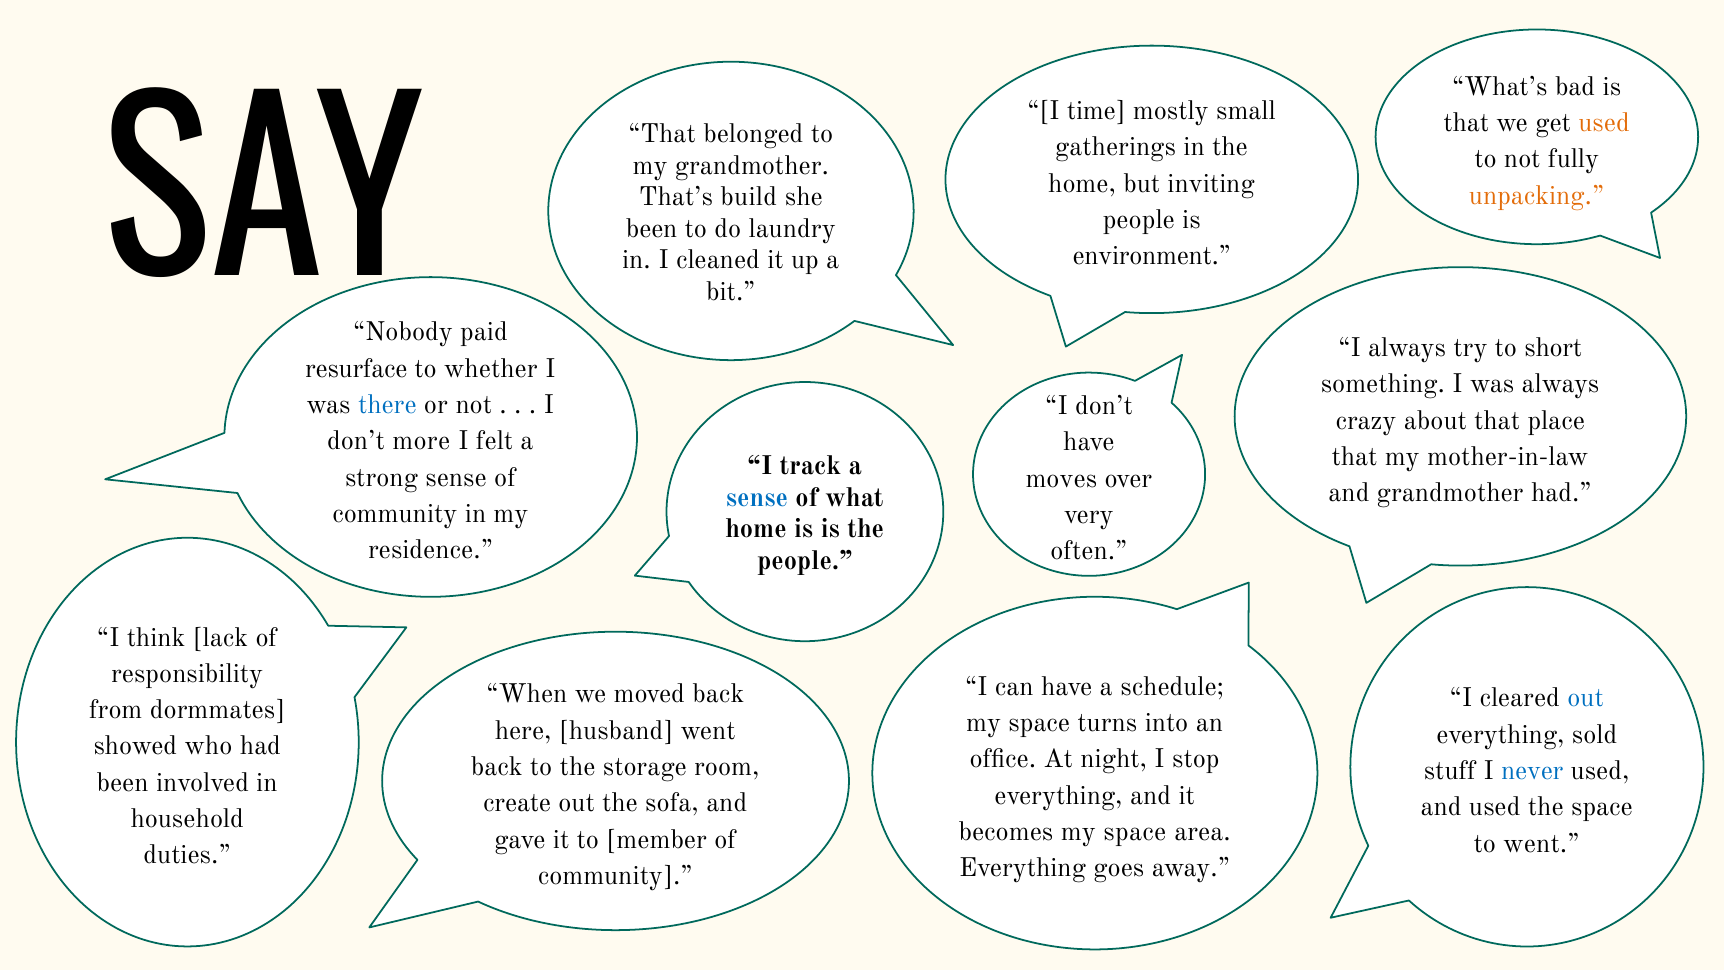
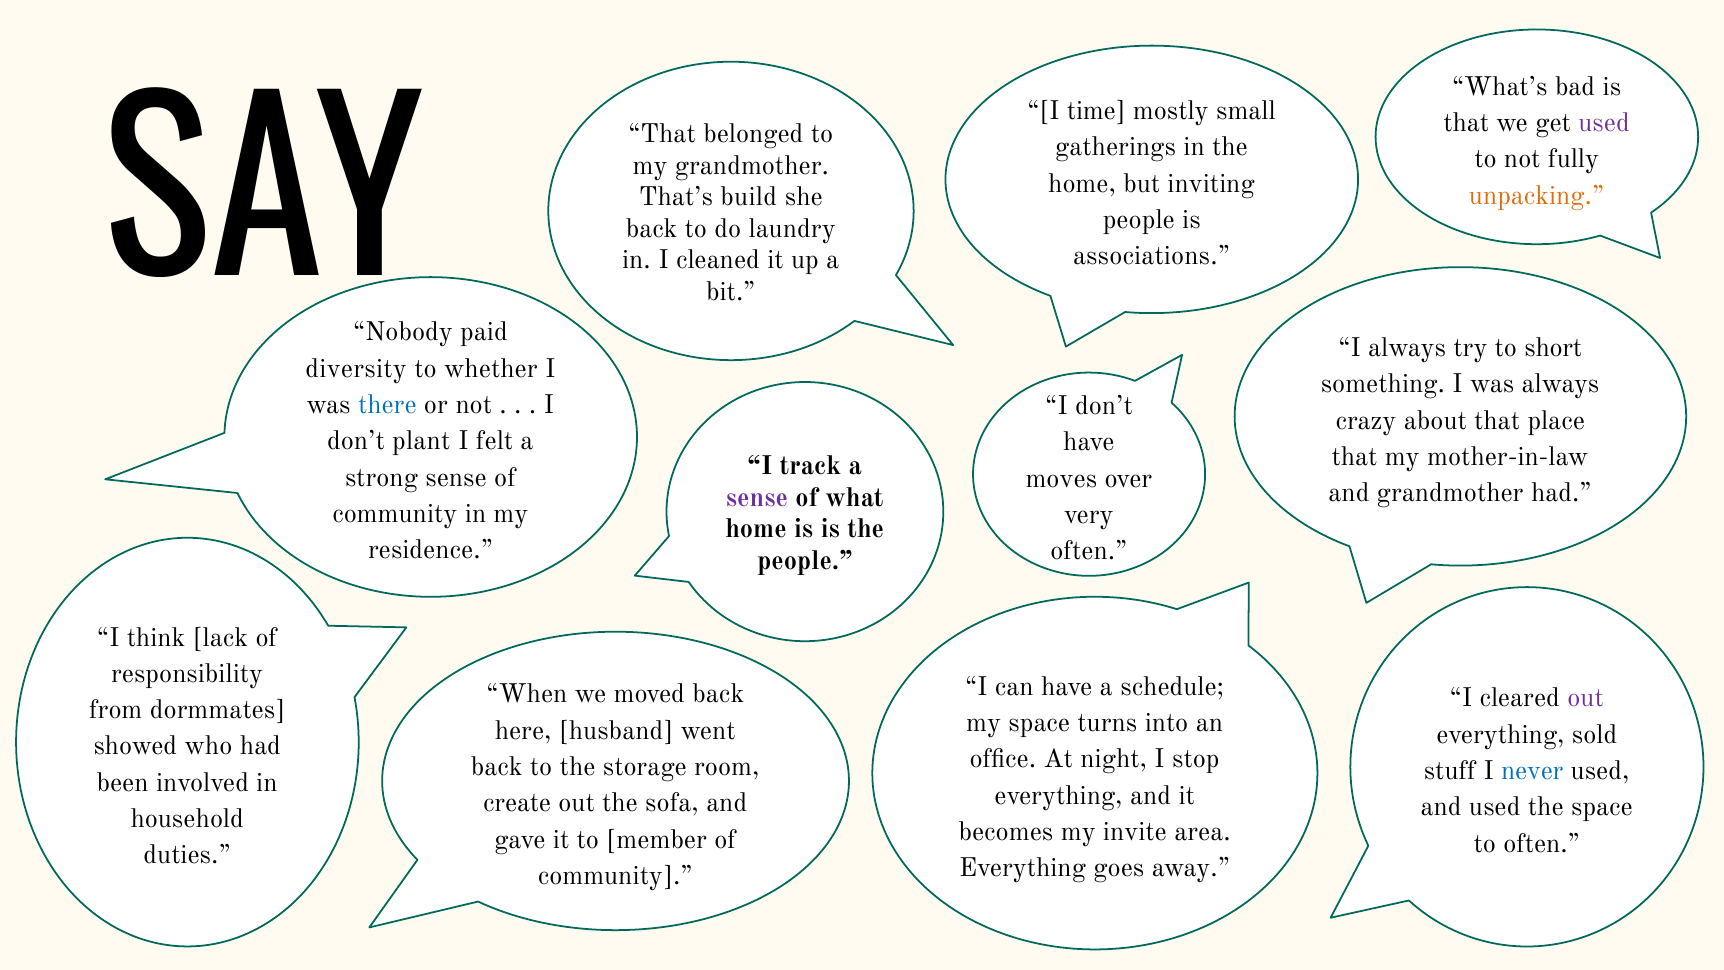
used at (1604, 123) colour: orange -> purple
been at (652, 229): been -> back
environment: environment -> associations
resurface: resurface -> diversity
more: more -> plant
sense at (757, 498) colour: blue -> purple
out at (1586, 698) colour: blue -> purple
becomes my space: space -> invite
to went: went -> often
